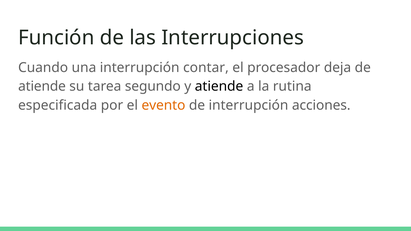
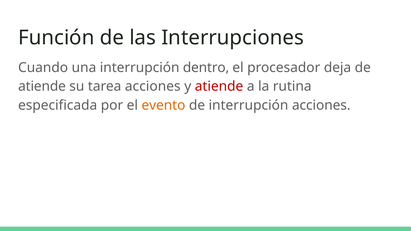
contar: contar -> dentro
tarea segundo: segundo -> acciones
atiende at (219, 86) colour: black -> red
